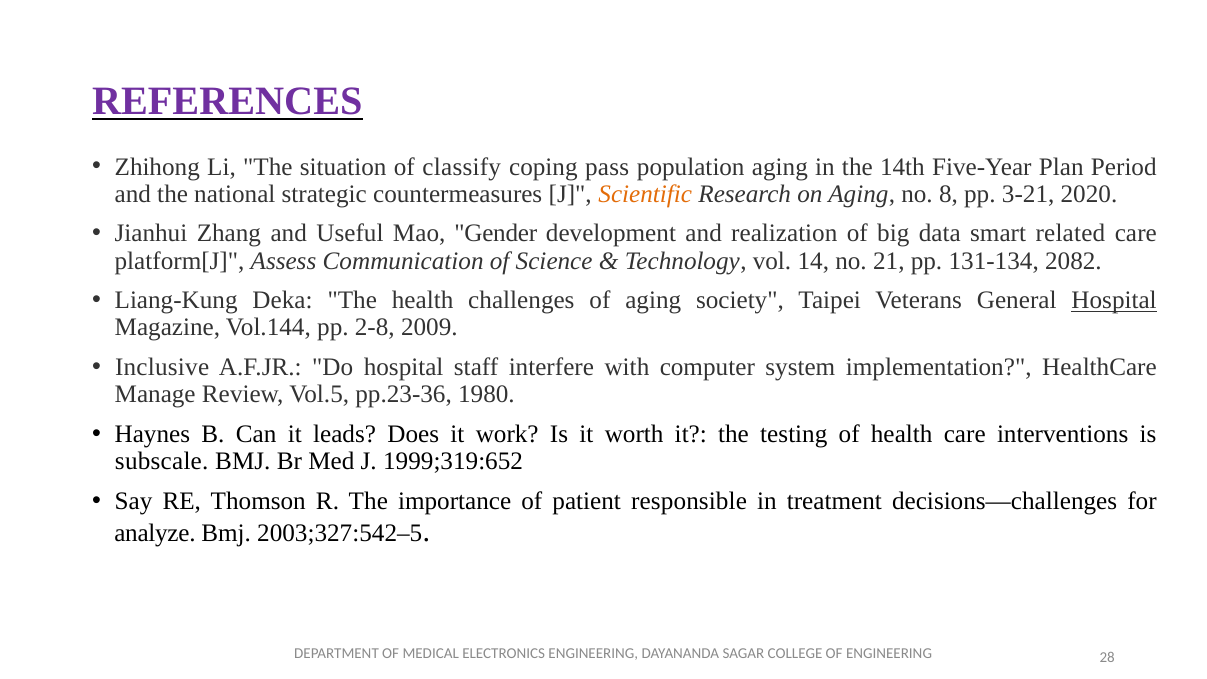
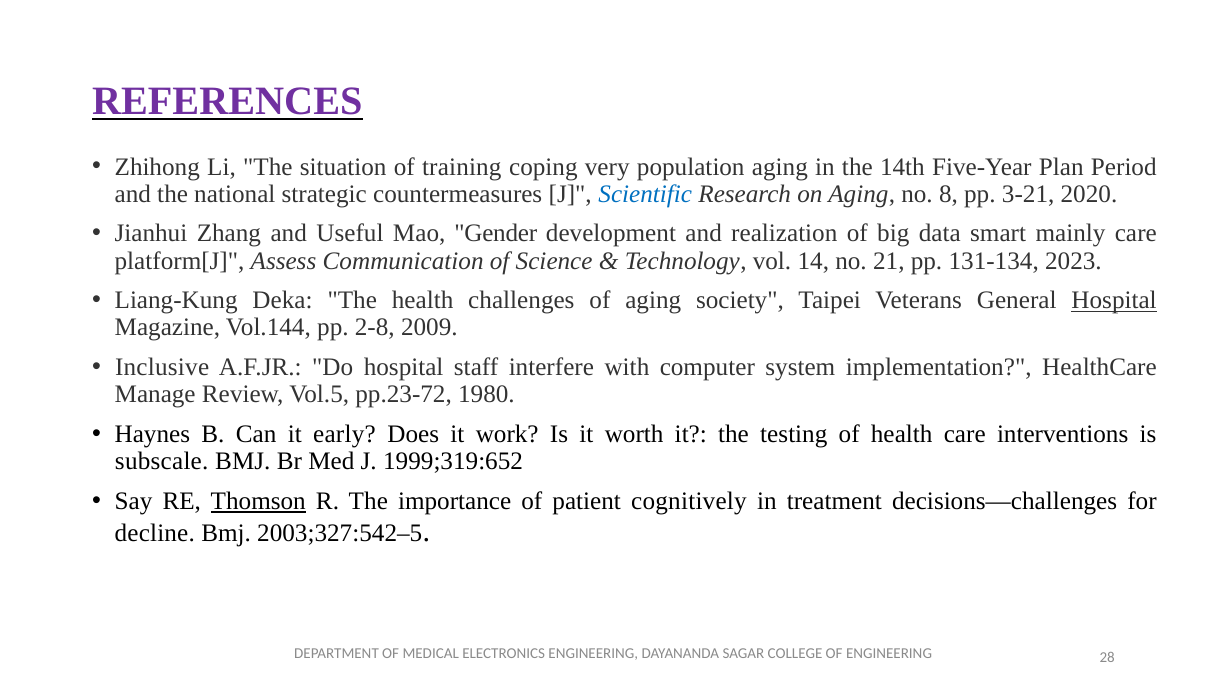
classify: classify -> training
pass: pass -> very
Scientific colour: orange -> blue
related: related -> mainly
2082: 2082 -> 2023
pp.23-36: pp.23-36 -> pp.23-72
leads: leads -> early
Thomson underline: none -> present
responsible: responsible -> cognitively
analyze: analyze -> decline
